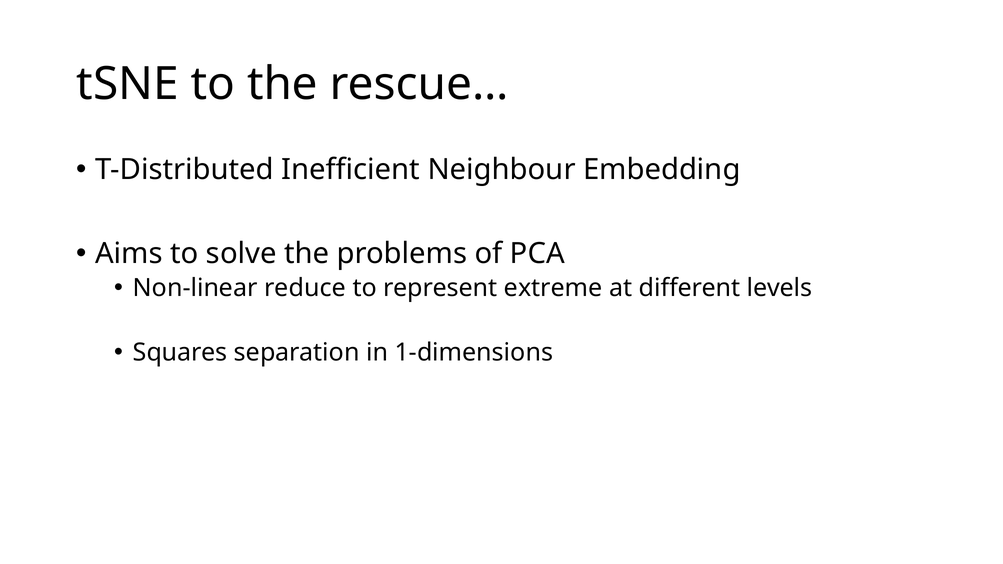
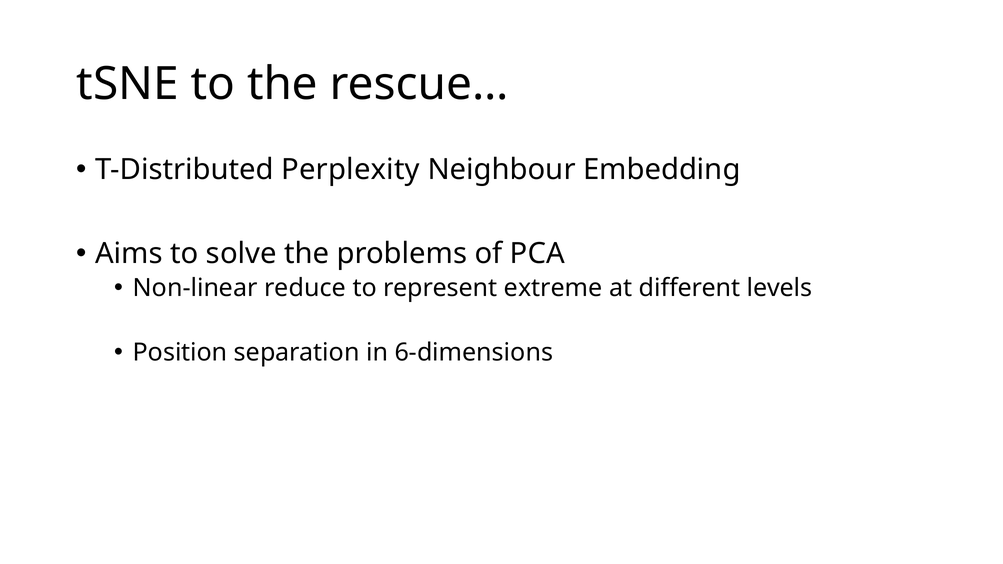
Inefficient: Inefficient -> Perplexity
Squares: Squares -> Position
1-dimensions: 1-dimensions -> 6-dimensions
